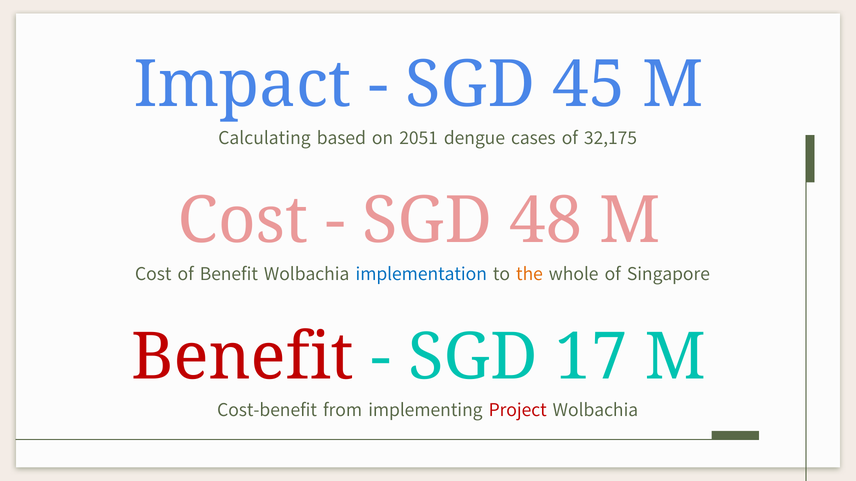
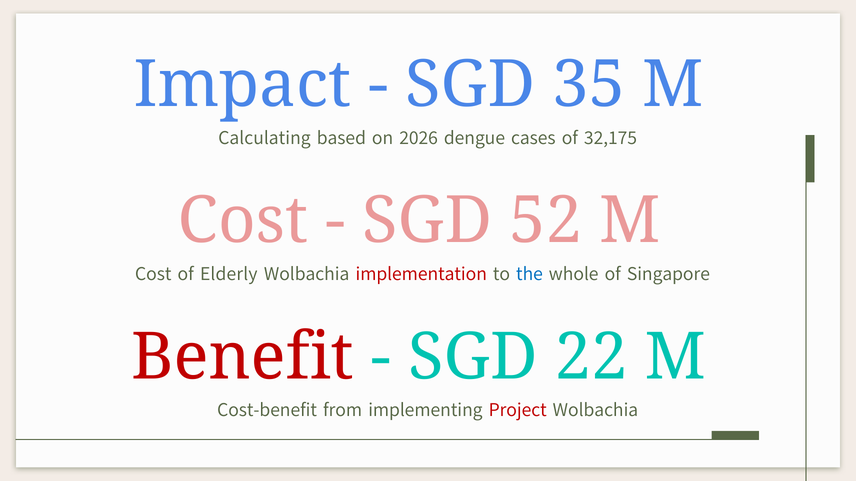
45: 45 -> 35
2051: 2051 -> 2026
48: 48 -> 52
of Benefit: Benefit -> Elderly
implementation colour: blue -> red
the colour: orange -> blue
17: 17 -> 22
